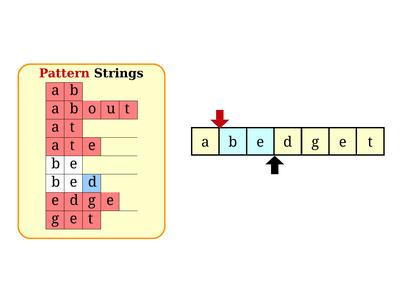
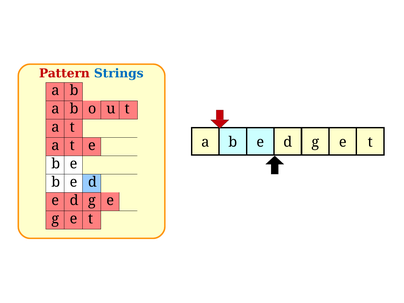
Strings colour: black -> blue
